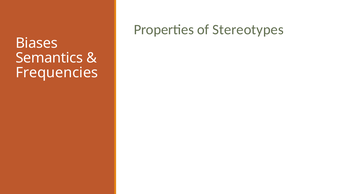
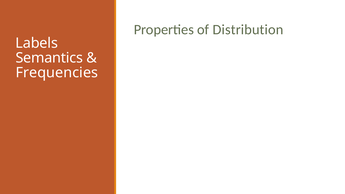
Stereotypes: Stereotypes -> Distribution
Biases: Biases -> Labels
